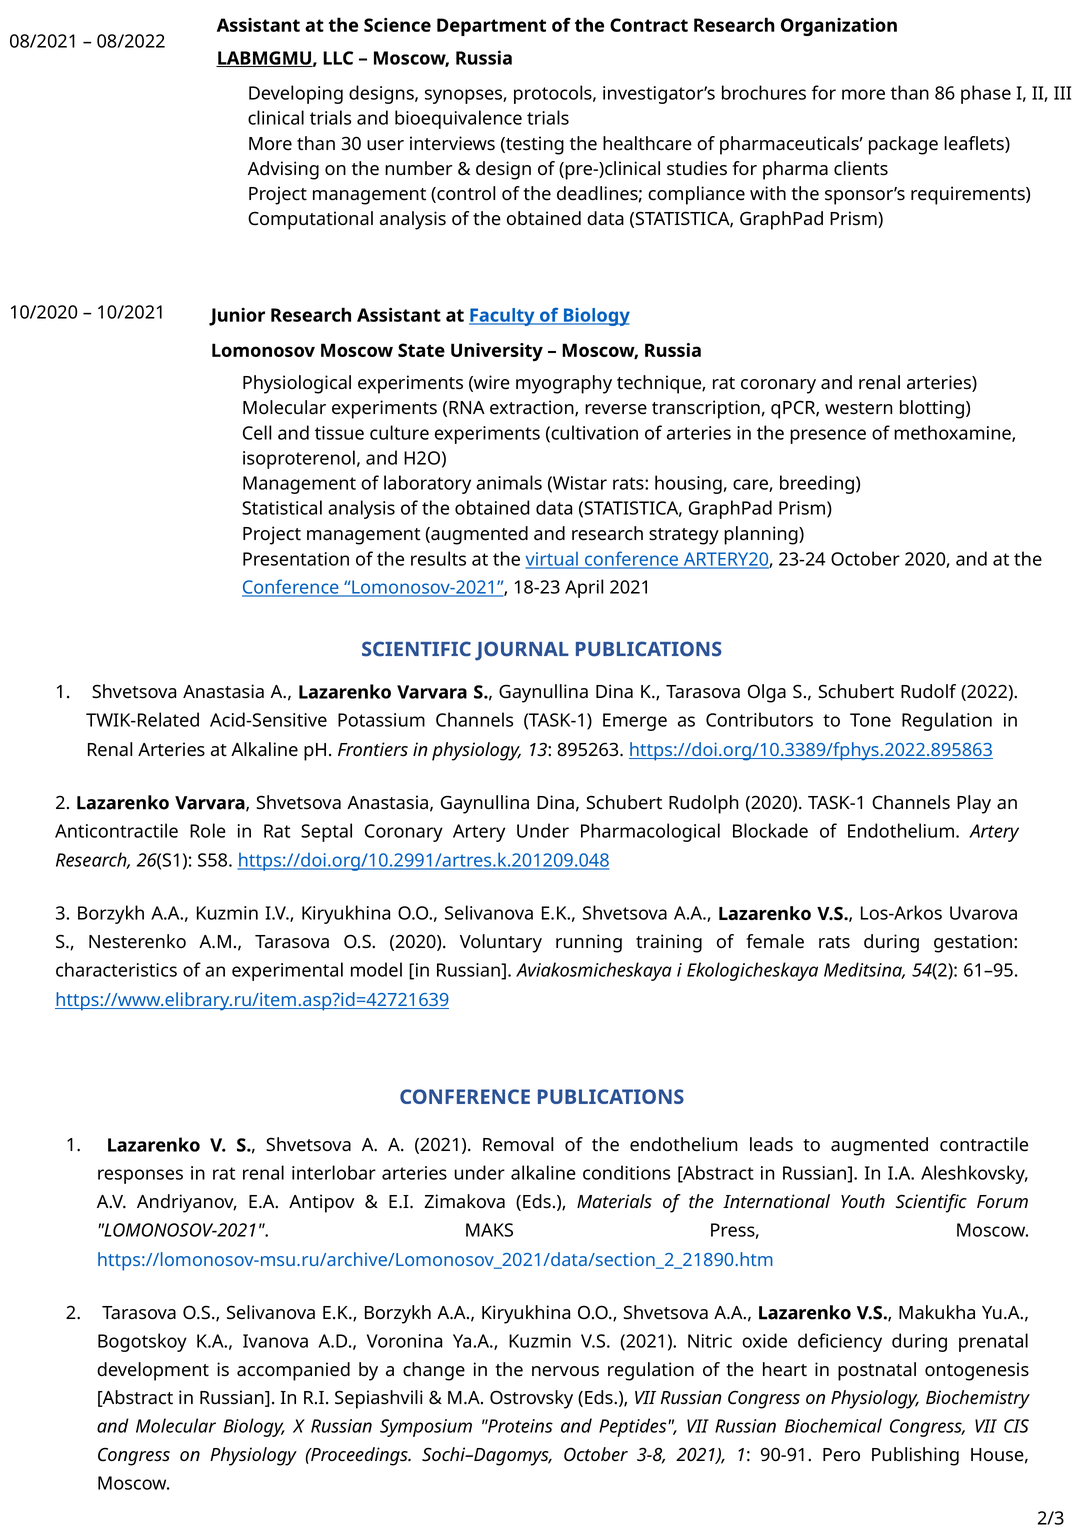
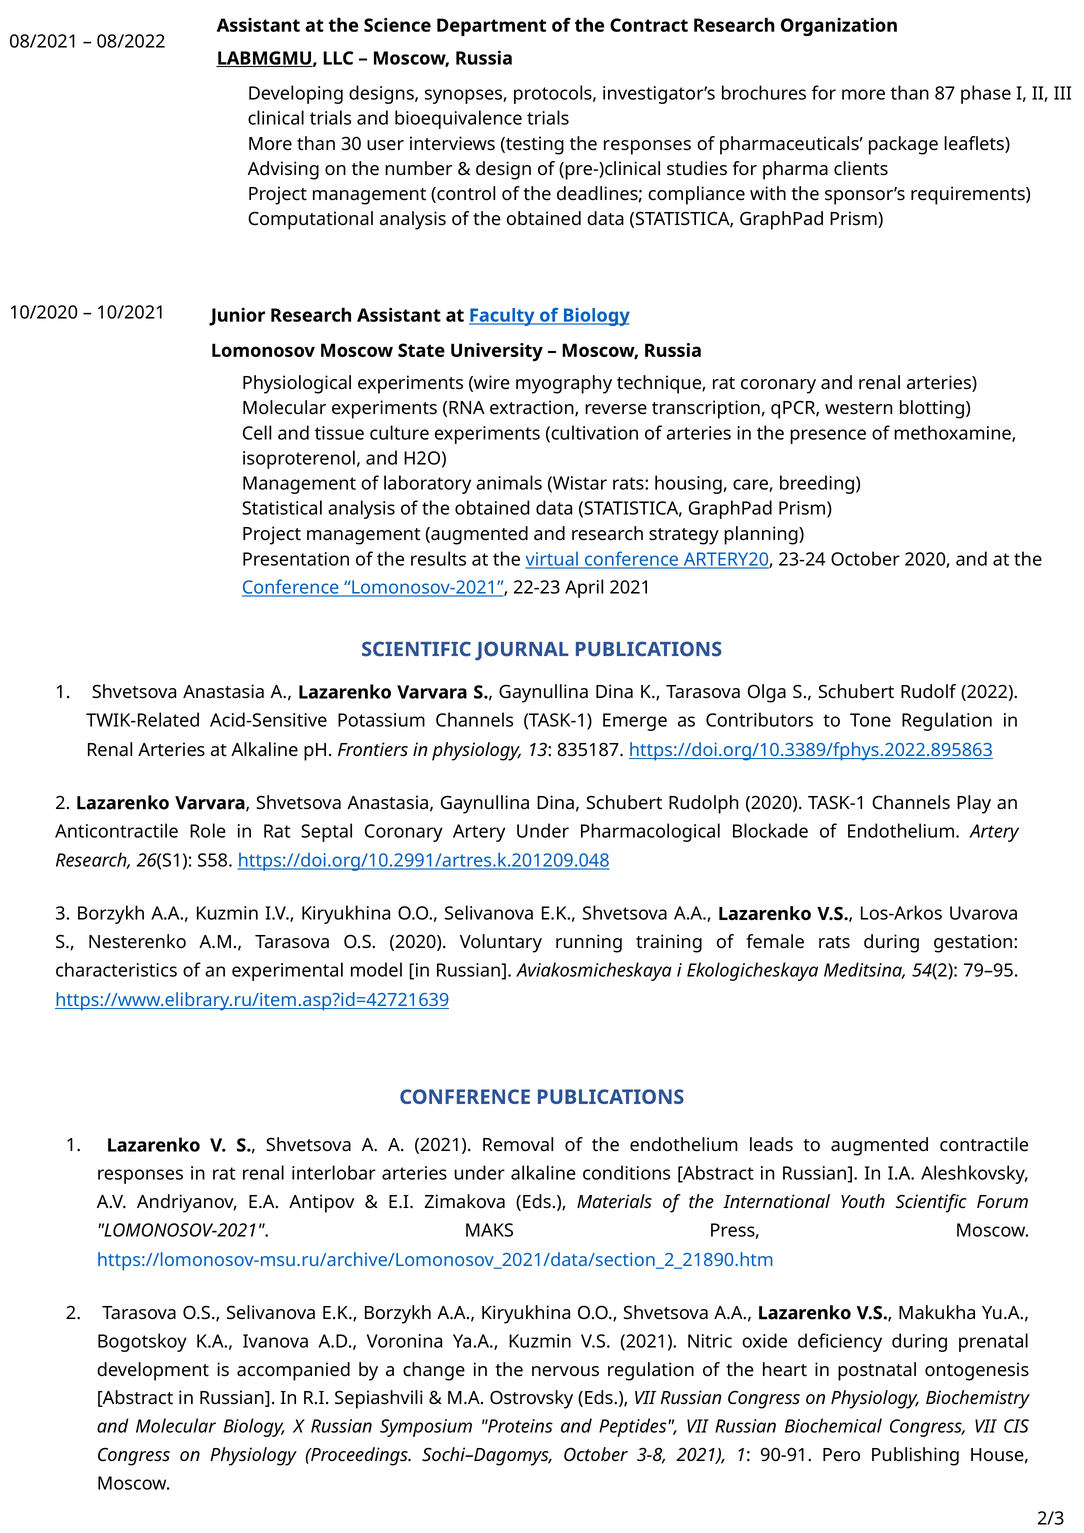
86: 86 -> 87
the healthcare: healthcare -> responses
18-23: 18-23 -> 22-23
895263: 895263 -> 835187
61–95: 61–95 -> 79–95
